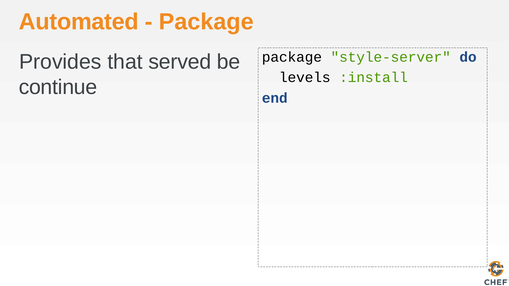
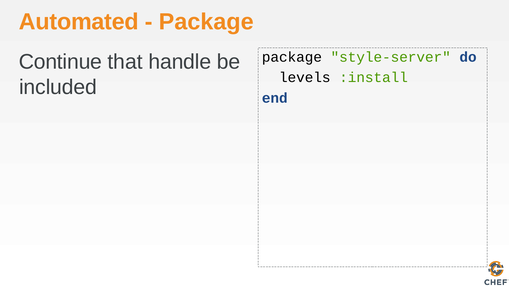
Provides: Provides -> Continue
served: served -> handle
continue: continue -> included
